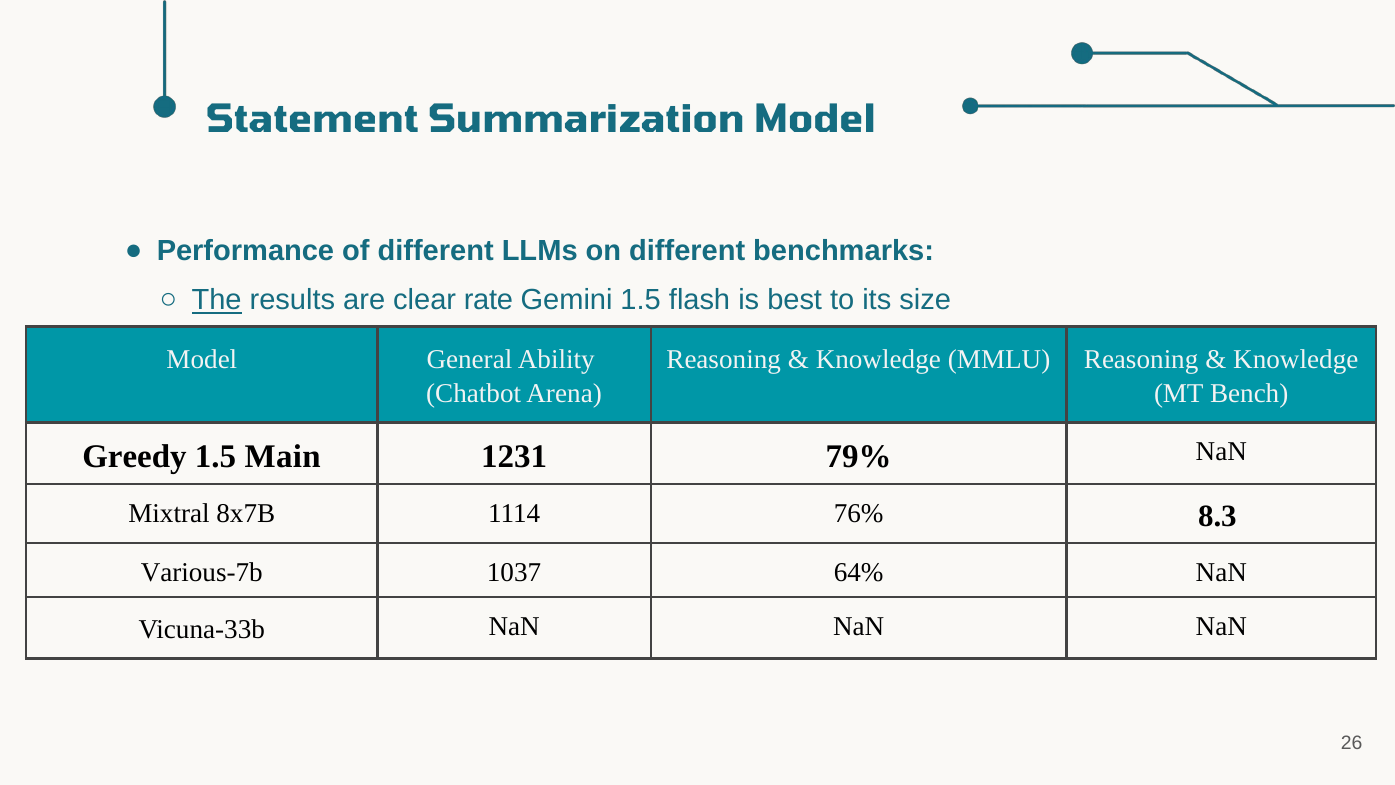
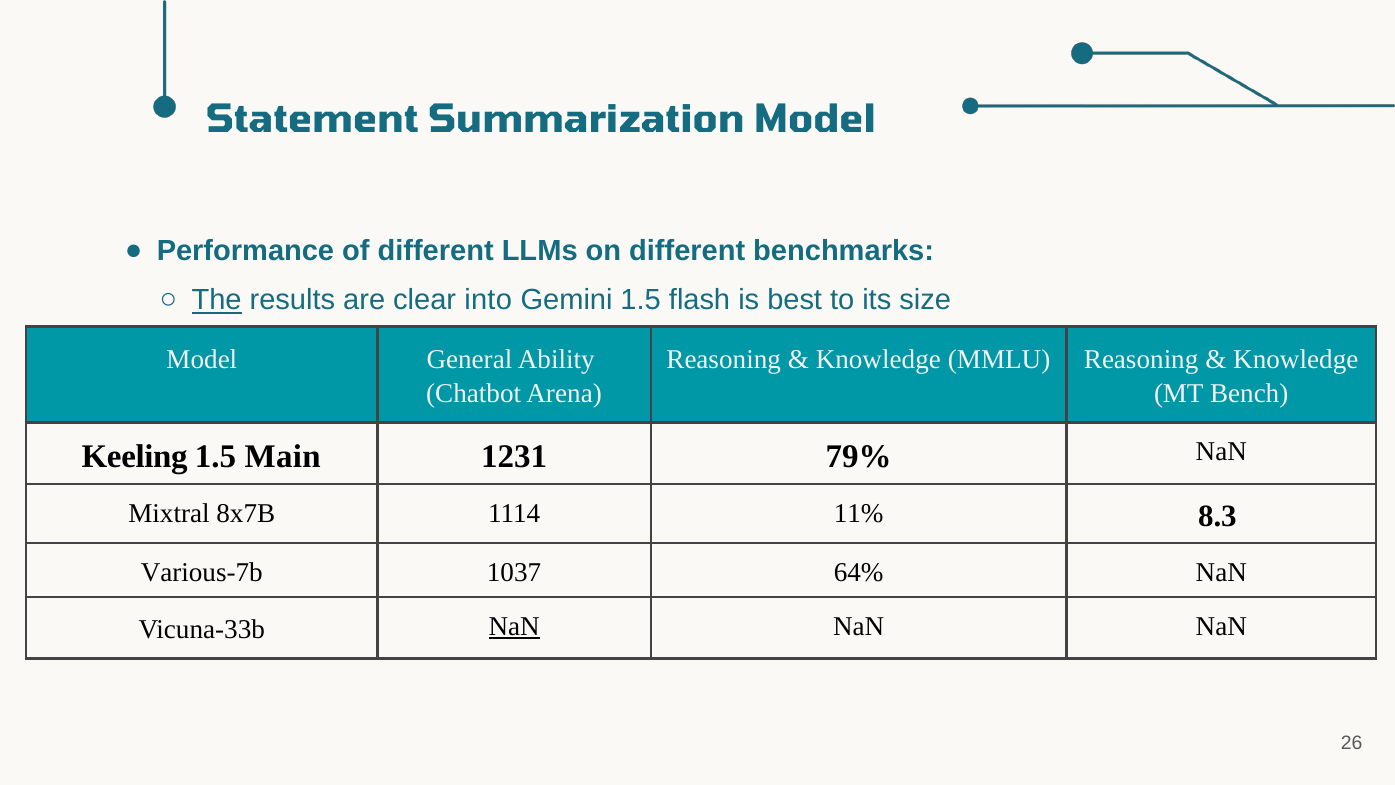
rate: rate -> into
Greedy: Greedy -> Keeling
76%: 76% -> 11%
NaN at (514, 626) underline: none -> present
